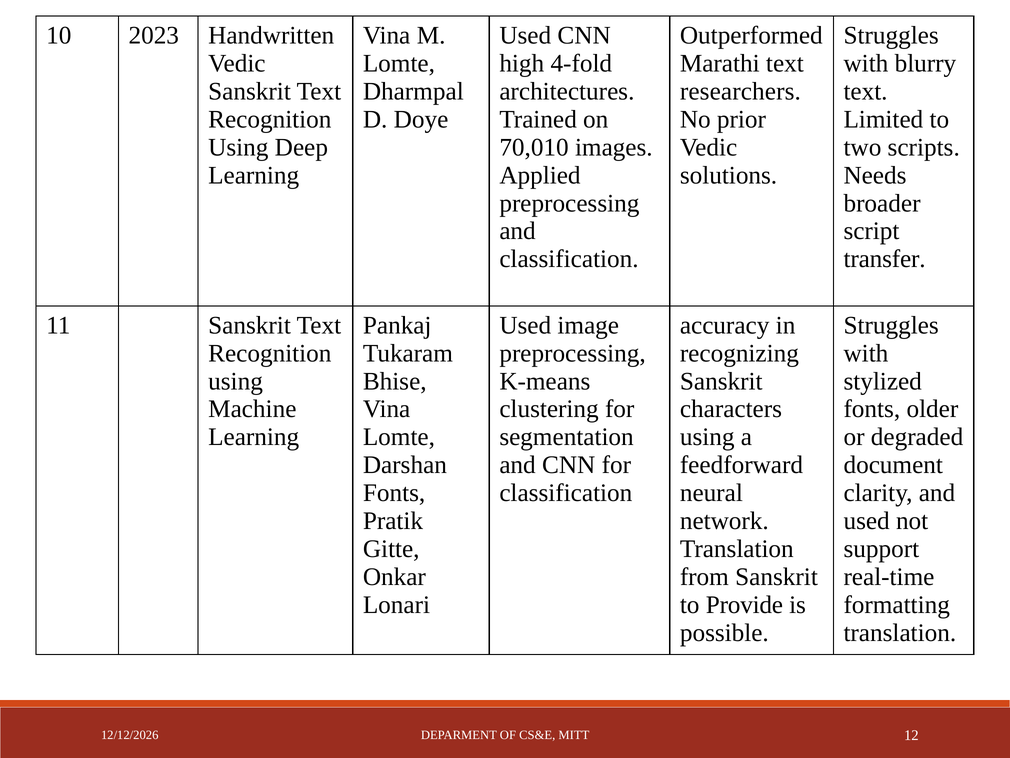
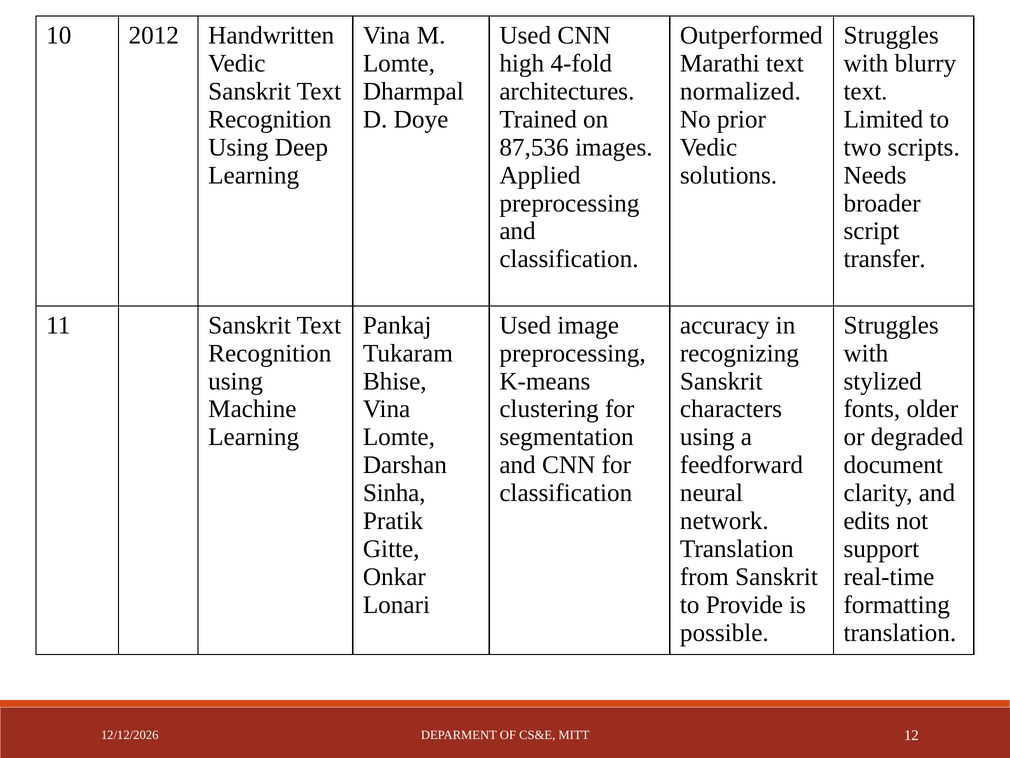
2023: 2023 -> 2012
researchers: researchers -> normalized
70,010: 70,010 -> 87,536
Fonts at (394, 493): Fonts -> Sinha
used at (867, 521): used -> edits
